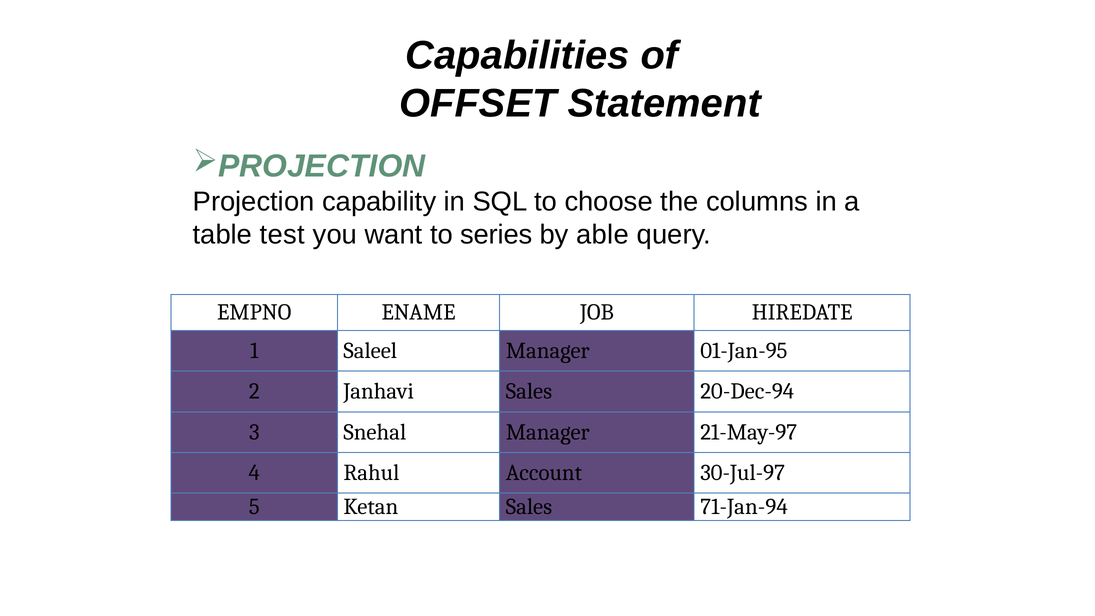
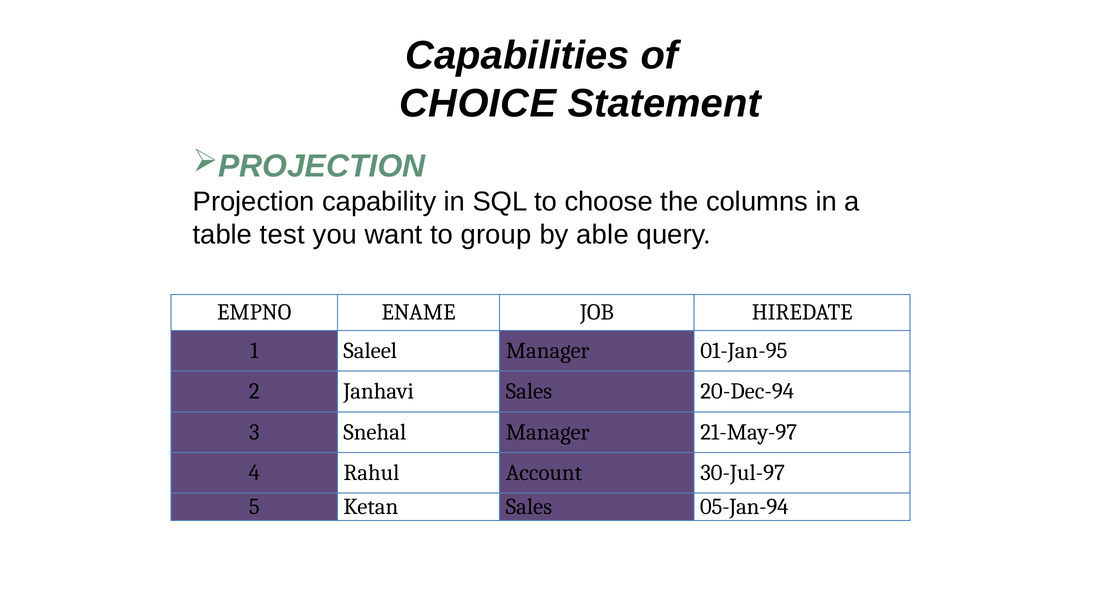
OFFSET: OFFSET -> CHOICE
series: series -> group
71-Jan-94: 71-Jan-94 -> 05-Jan-94
